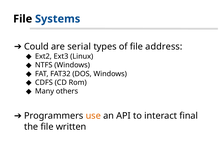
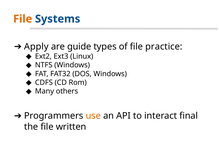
File at (23, 19) colour: black -> orange
Could: Could -> Apply
serial: serial -> guide
address: address -> practice
